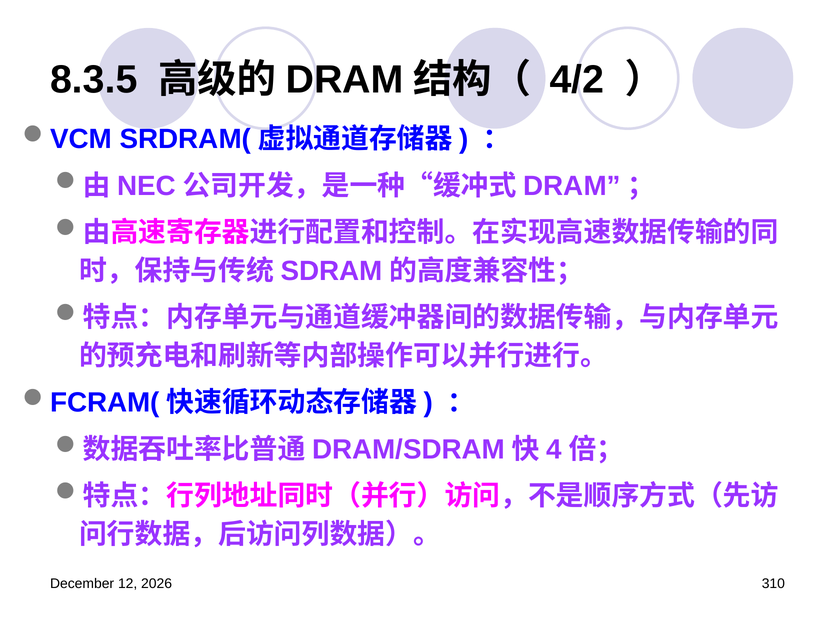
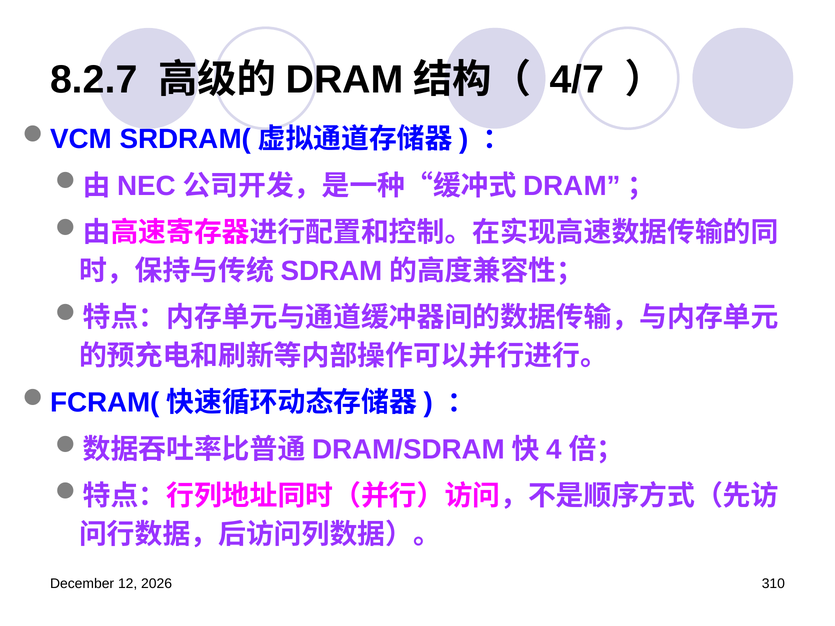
8.3.5: 8.3.5 -> 8.2.7
4/2: 4/2 -> 4/7
